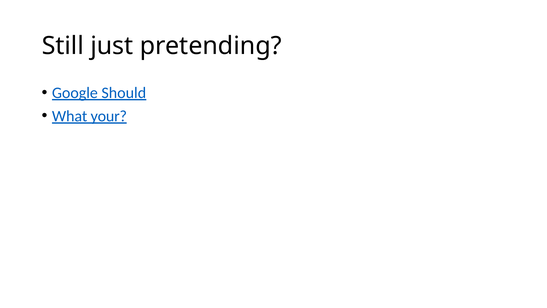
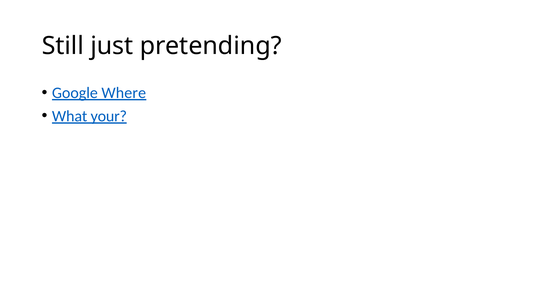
Should: Should -> Where
